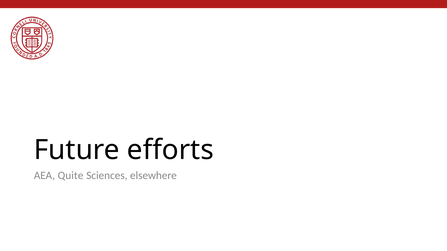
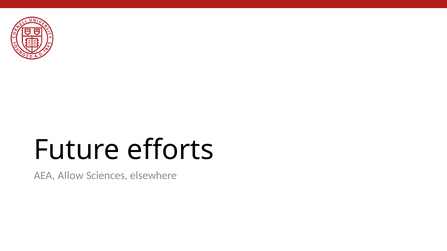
Quite: Quite -> Allow
